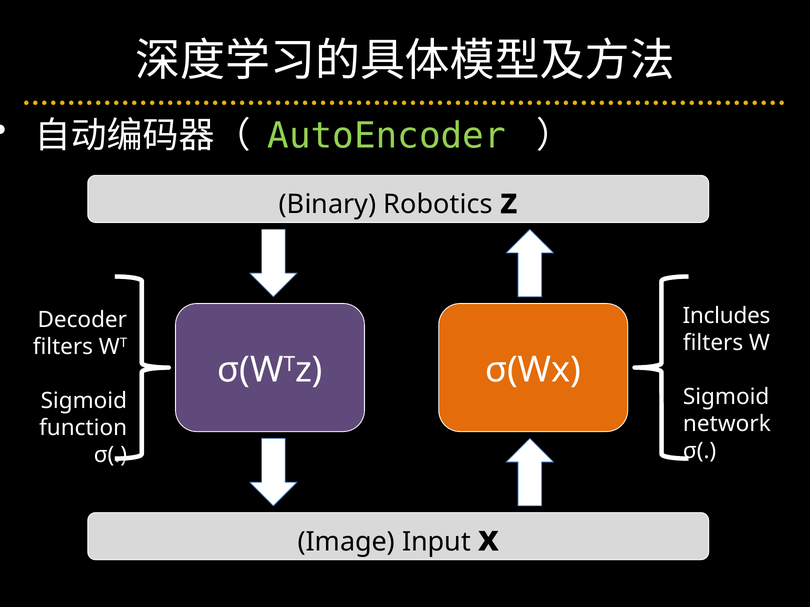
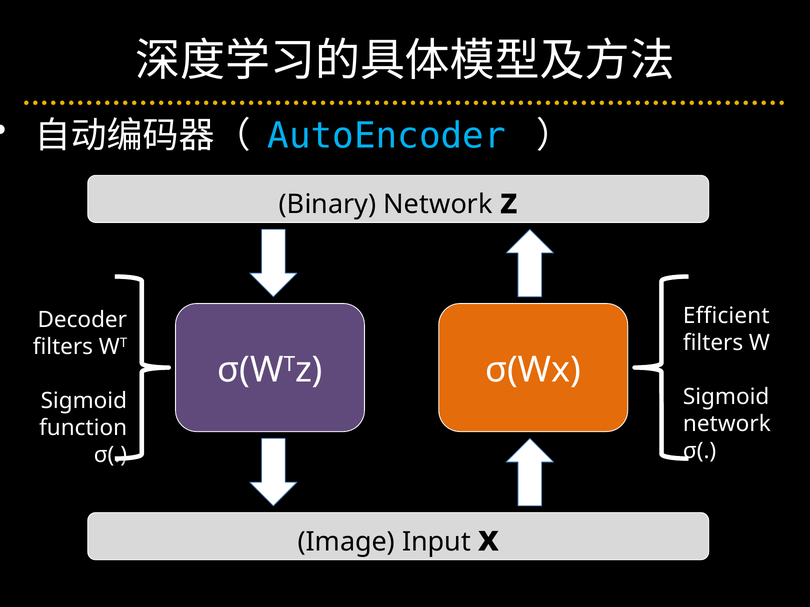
AutoEncoder colour: light green -> light blue
Binary Robotics: Robotics -> Network
Includes: Includes -> Efficient
